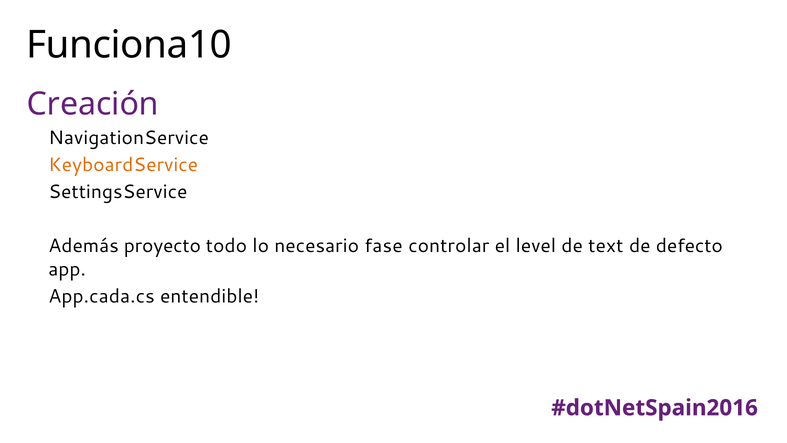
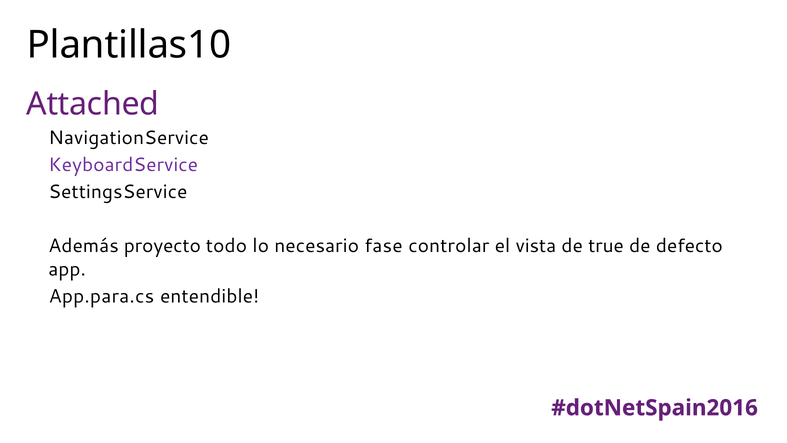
Funciona10: Funciona10 -> Plantillas10
Creación: Creación -> Attached
KeyboardService colour: orange -> purple
level: level -> vista
text: text -> true
App.cada.cs: App.cada.cs -> App.para.cs
